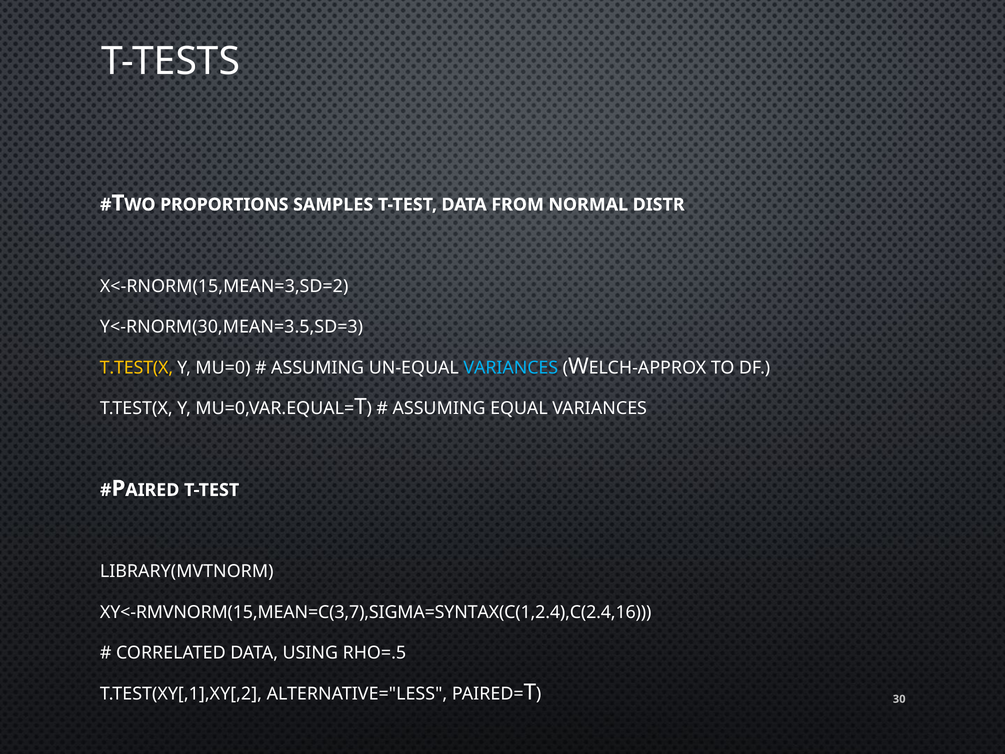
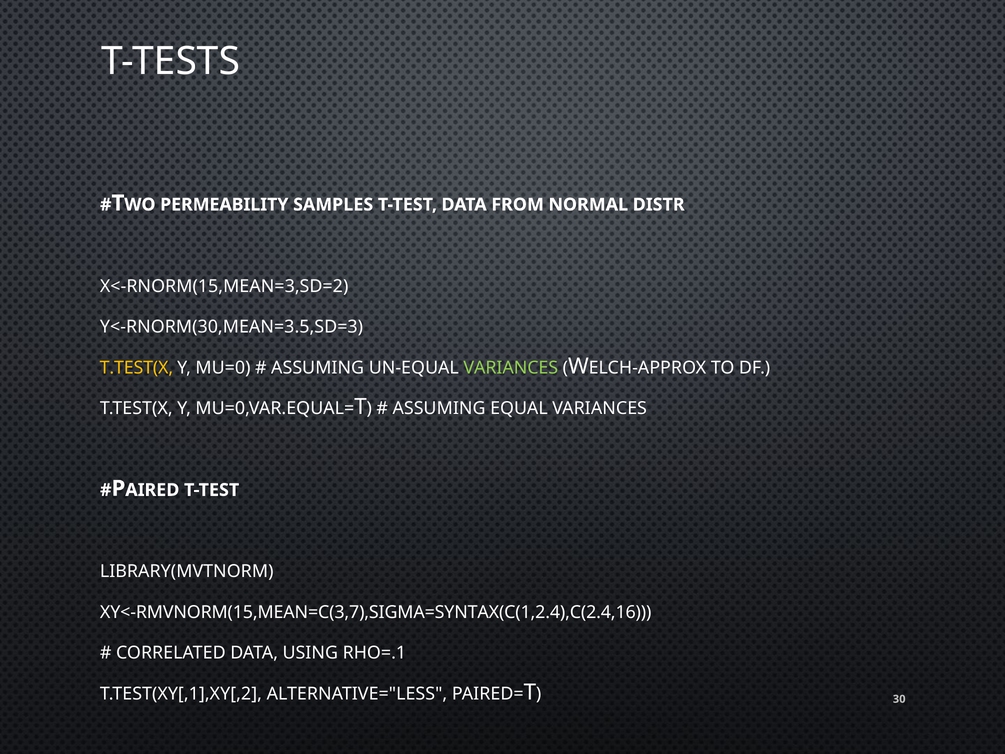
PROPORTIONS: PROPORTIONS -> PERMEABILITY
VARIANCES at (511, 368) colour: light blue -> light green
RHO=.5: RHO=.5 -> RHO=.1
